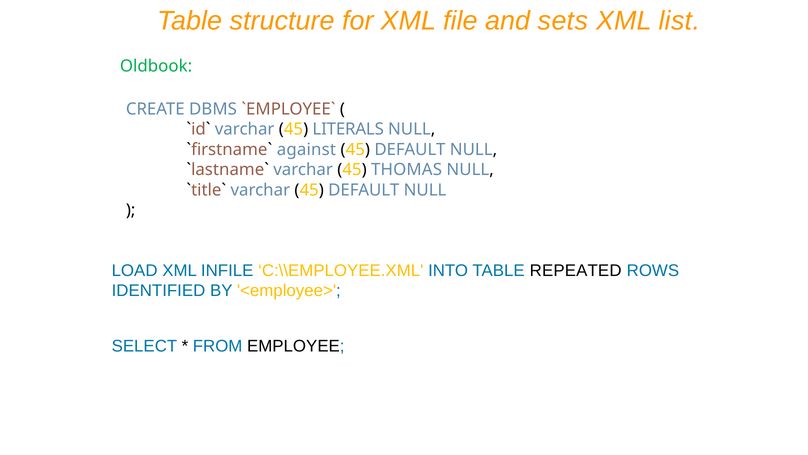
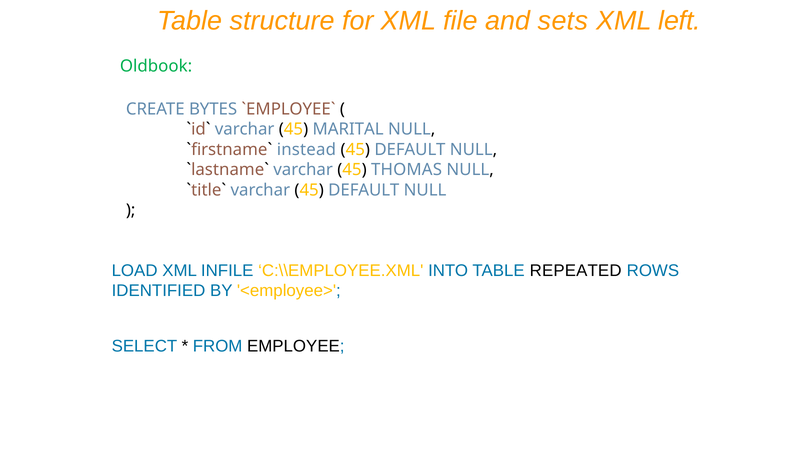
list: list -> left
DBMS: DBMS -> BYTES
LITERALS: LITERALS -> MARITAL
against: against -> instead
